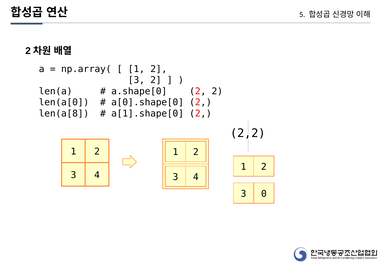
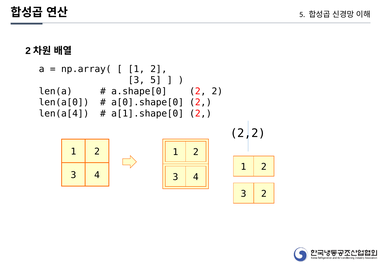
3 2: 2 -> 5
len(a[8: len(a[8 -> len(a[4
3 0: 0 -> 2
